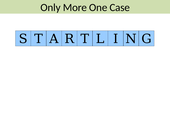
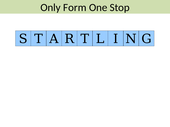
More: More -> Form
Case: Case -> Stop
